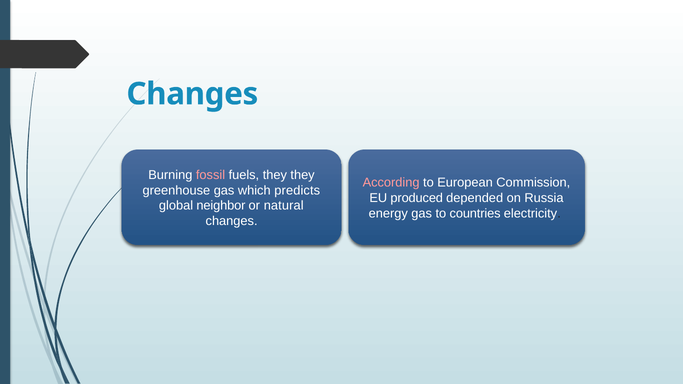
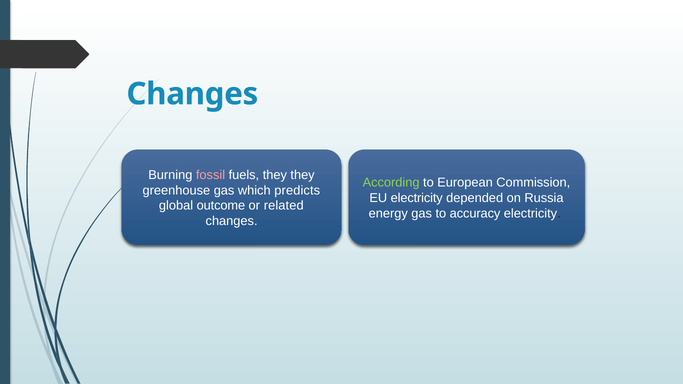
According colour: pink -> light green
EU produced: produced -> electricity
neighbor: neighbor -> outcome
natural: natural -> related
countries: countries -> accuracy
